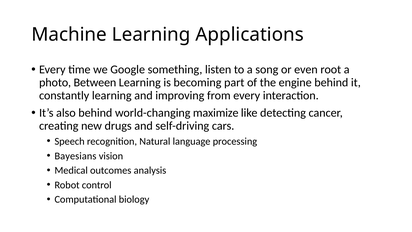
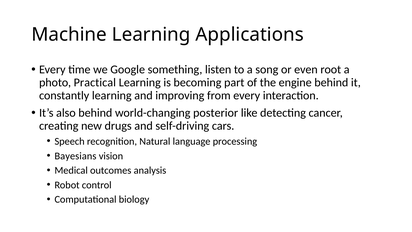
Between: Between -> Practical
maximize: maximize -> posterior
